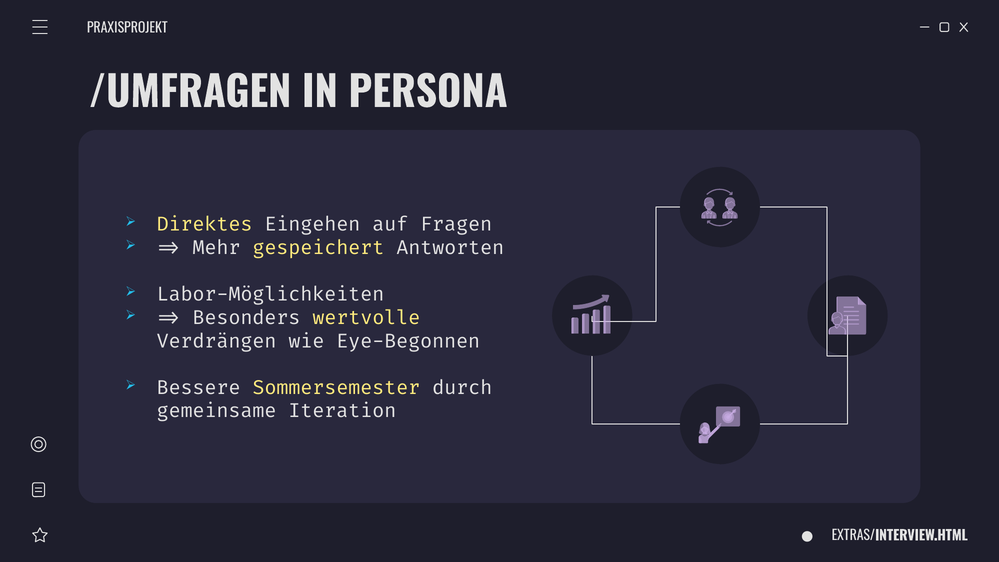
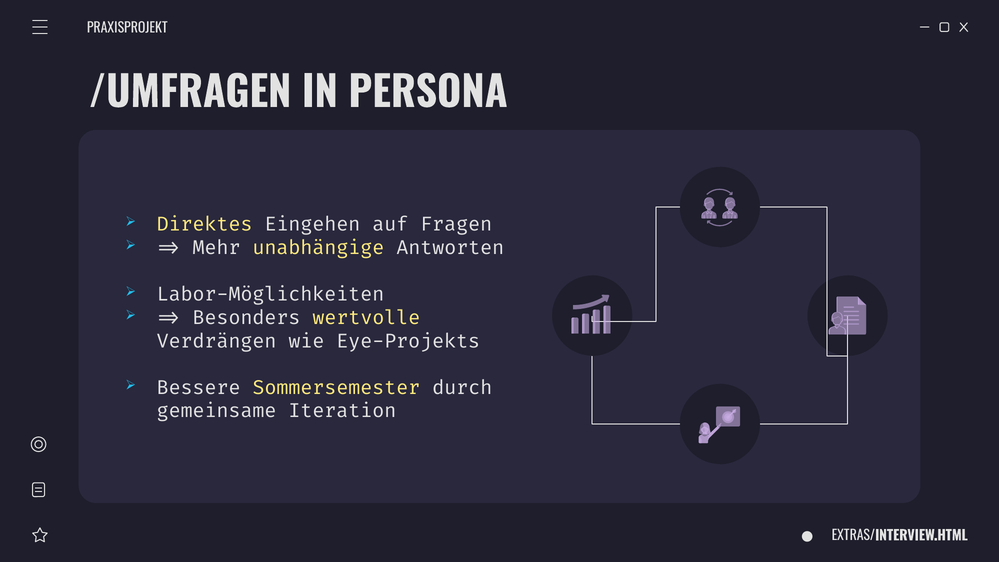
gespeichert: gespeichert -> unabhängige
Eye-Begonnen: Eye-Begonnen -> Eye-Projekts
